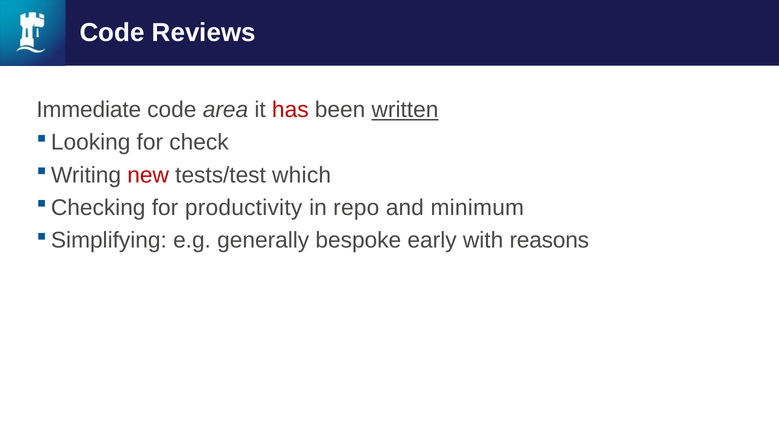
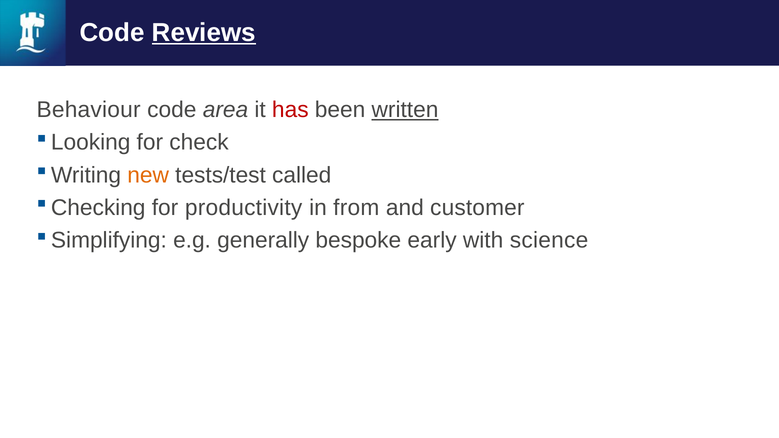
Reviews underline: none -> present
Immediate: Immediate -> Behaviour
new colour: red -> orange
which: which -> called
repo: repo -> from
minimum: minimum -> customer
reasons: reasons -> science
